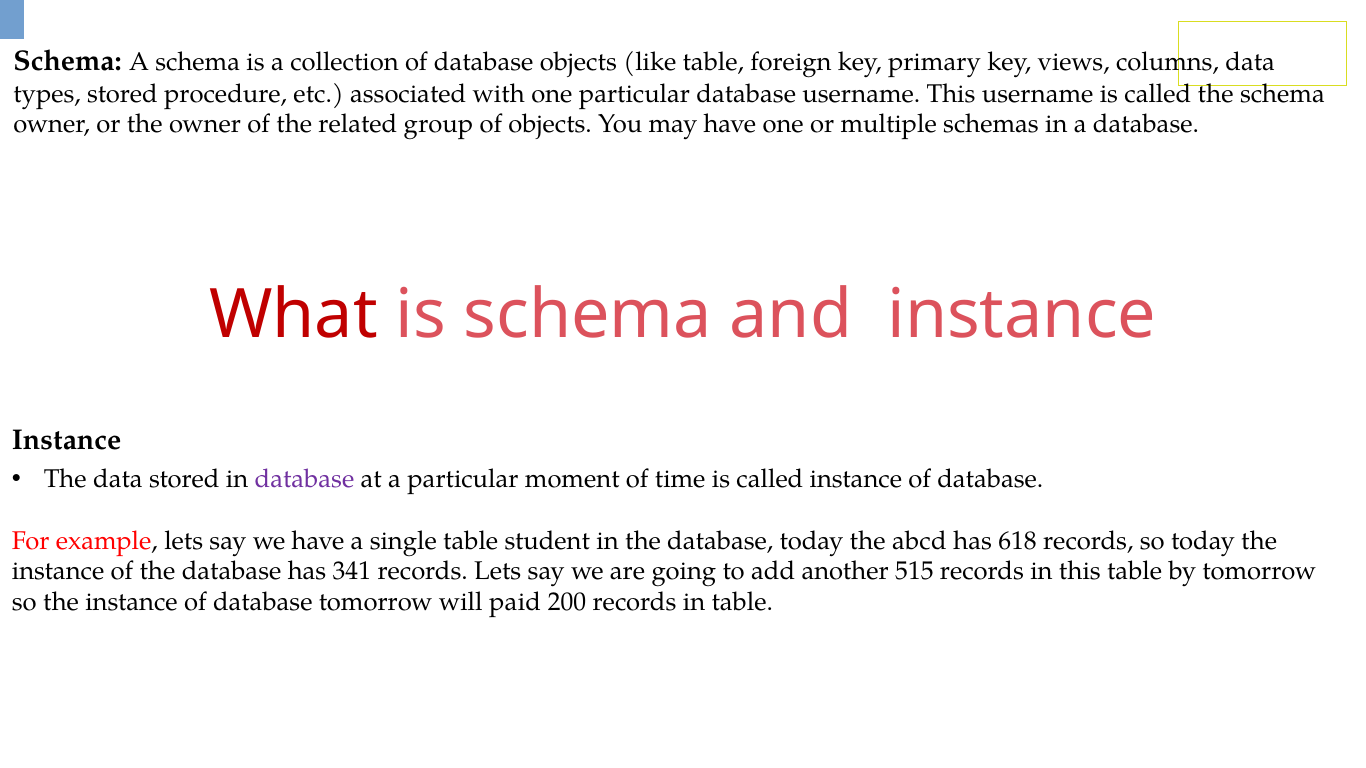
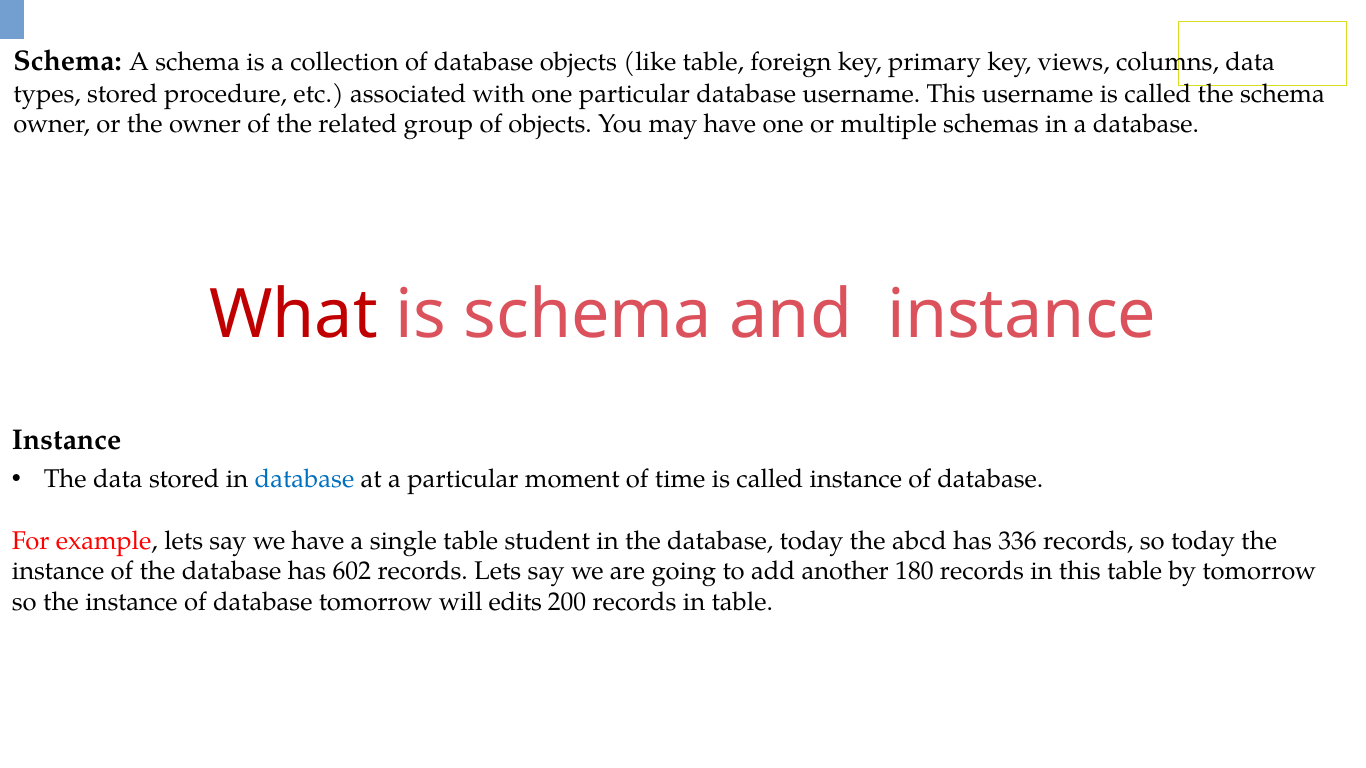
database at (304, 480) colour: purple -> blue
618: 618 -> 336
341: 341 -> 602
515: 515 -> 180
paid: paid -> edits
